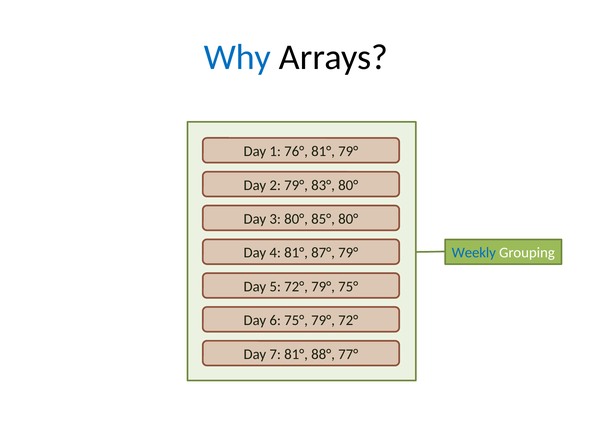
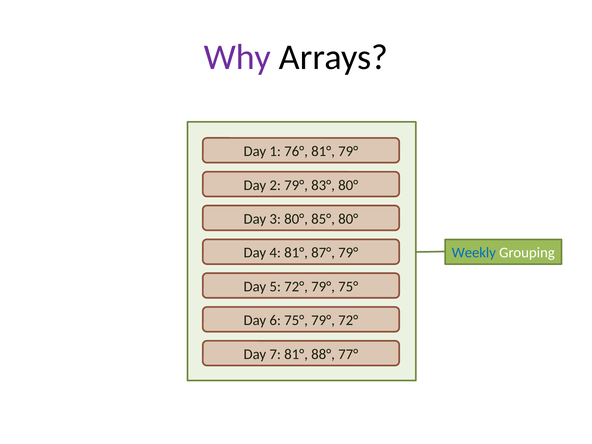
Why colour: blue -> purple
